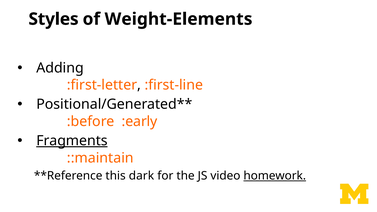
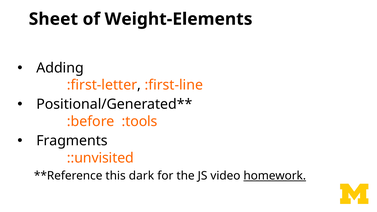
Styles: Styles -> Sheet
:early: :early -> :tools
Fragments underline: present -> none
::maintain: ::maintain -> ::unvisited
